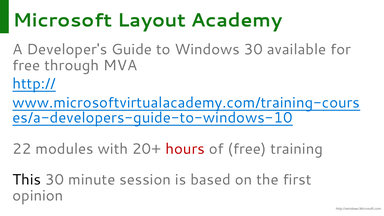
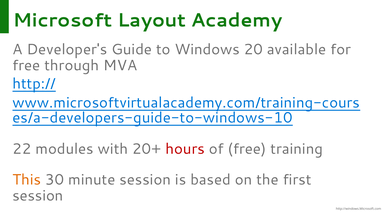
Windows 30: 30 -> 20
This colour: black -> orange
opinion at (38, 196): opinion -> session
